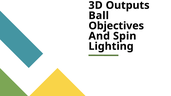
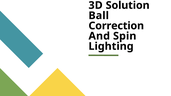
Outputs: Outputs -> Solution
Objectives: Objectives -> Correction
